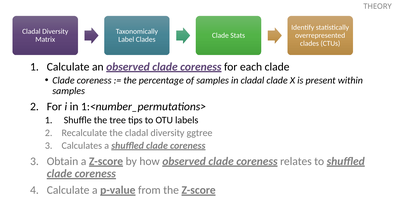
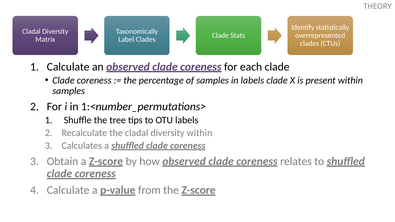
in cladal: cladal -> labels
diversity ggtree: ggtree -> within
